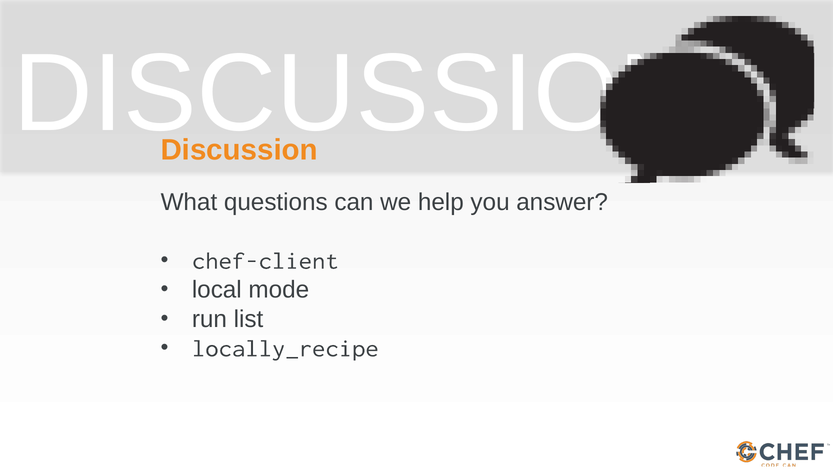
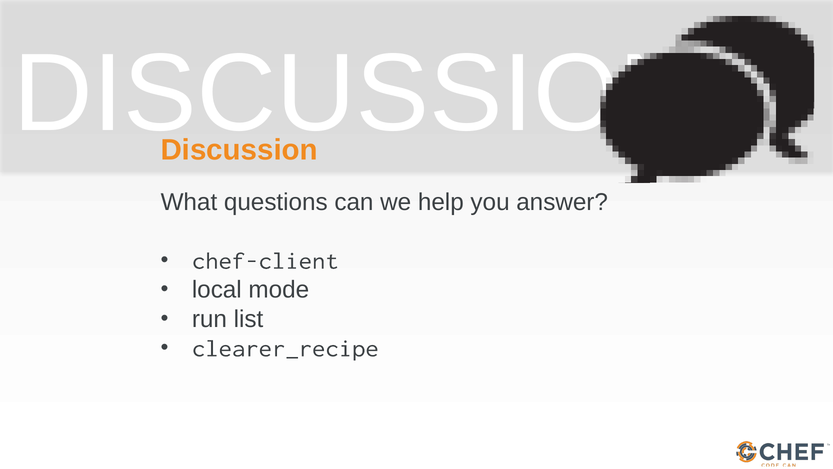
locally_recipe: locally_recipe -> clearer_recipe
